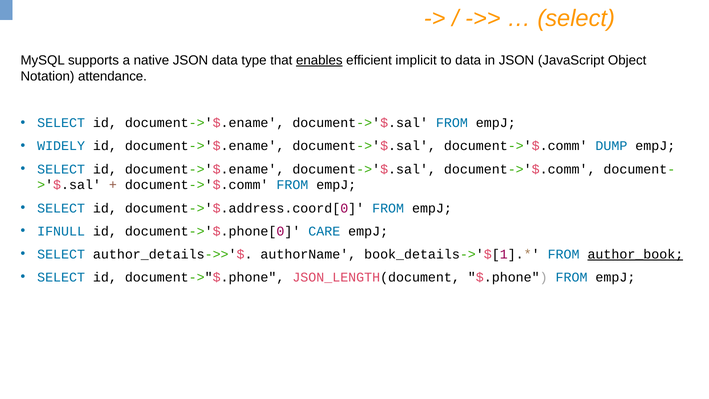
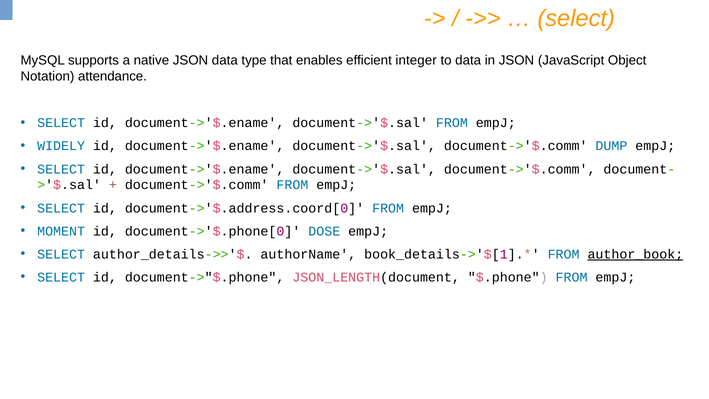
enables underline: present -> none
implicit: implicit -> integer
IFNULL: IFNULL -> MOMENT
CARE: CARE -> DOSE
